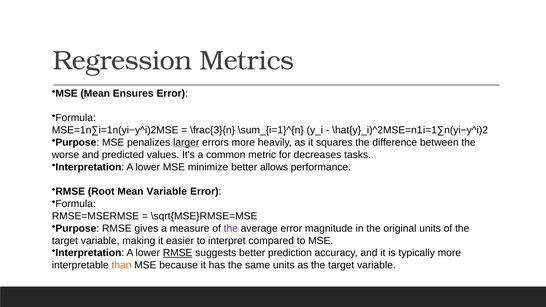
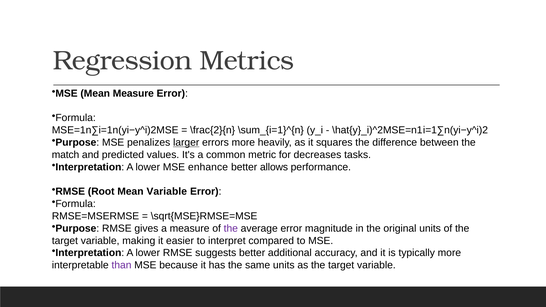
Mean Ensures: Ensures -> Measure
\frac{3}{n: \frac{3}{n -> \frac{2}{n
worse: worse -> match
minimize: minimize -> enhance
RMSE at (178, 253) underline: present -> none
prediction: prediction -> additional
than colour: orange -> purple
